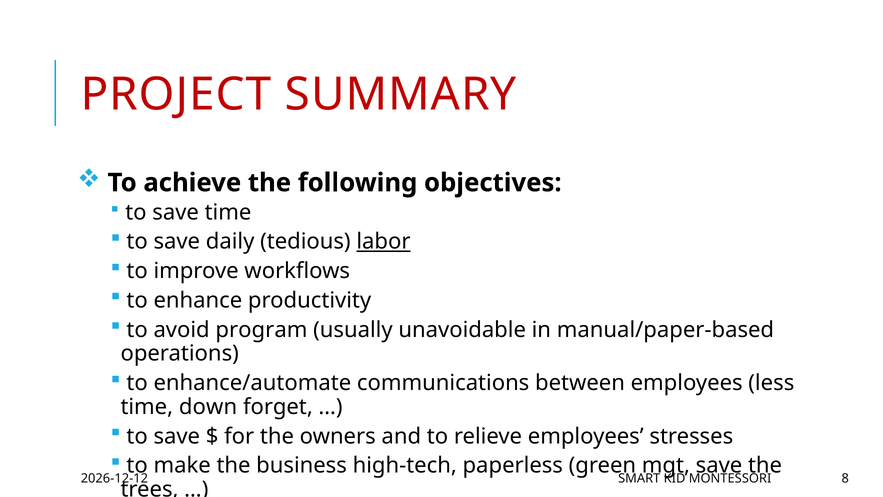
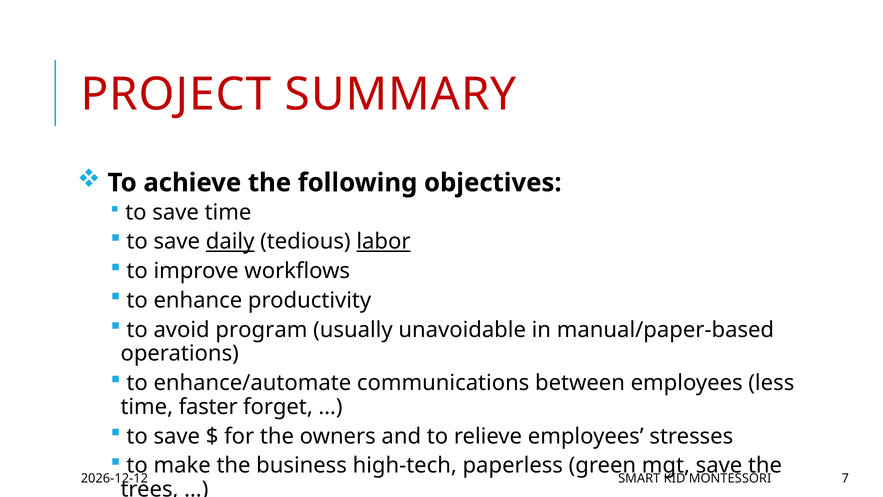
daily underline: none -> present
down: down -> faster
8: 8 -> 7
